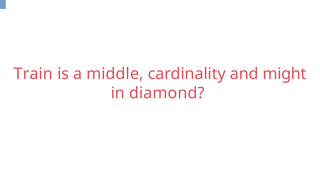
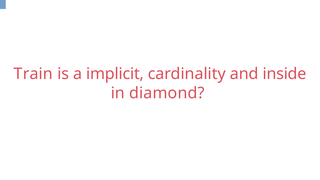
middle: middle -> implicit
might: might -> inside
